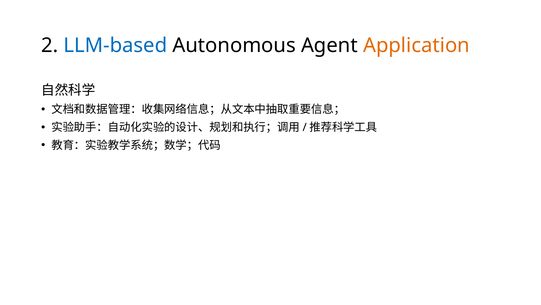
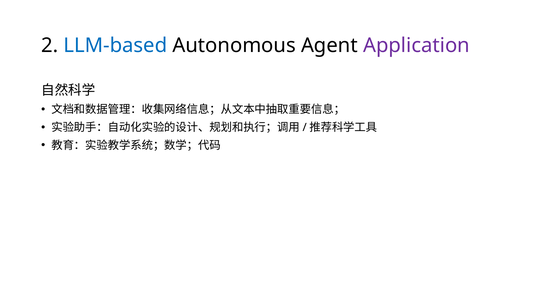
Application colour: orange -> purple
